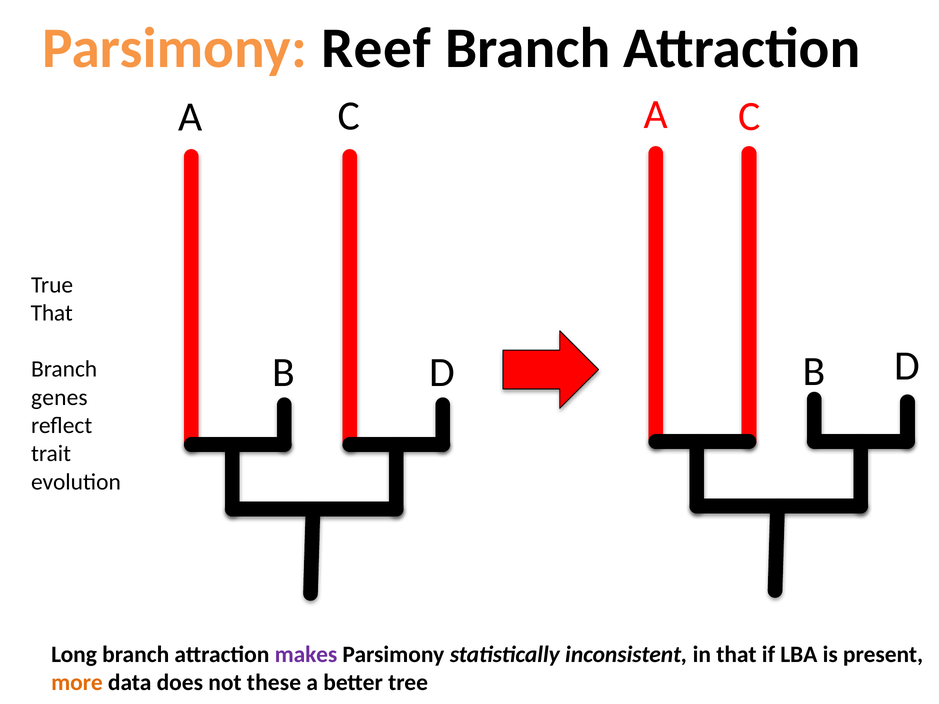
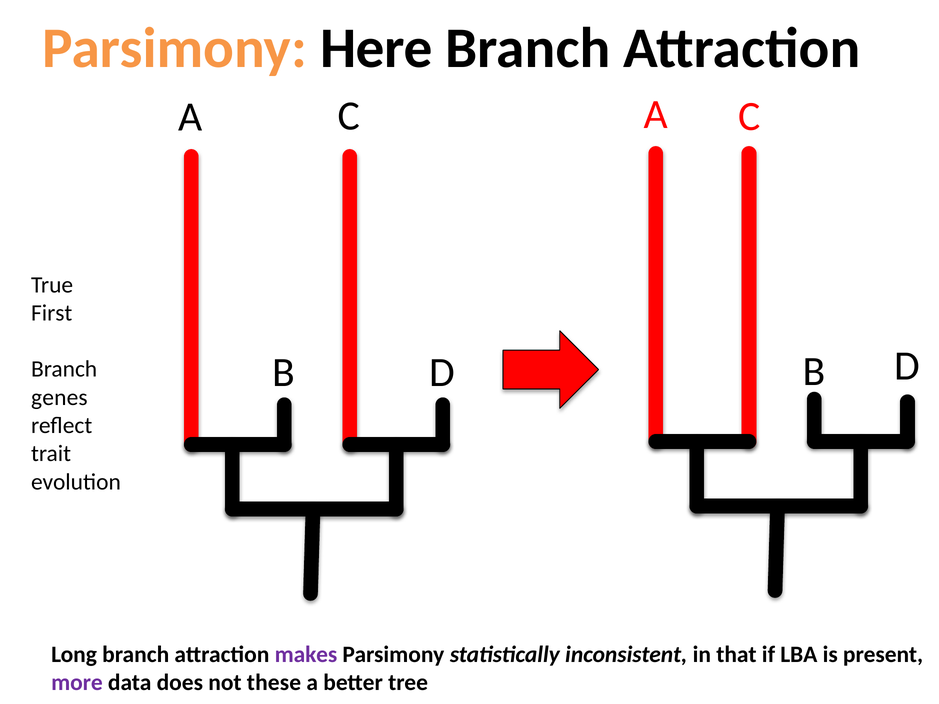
Reef: Reef -> Here
That at (52, 313): That -> First
more colour: orange -> purple
